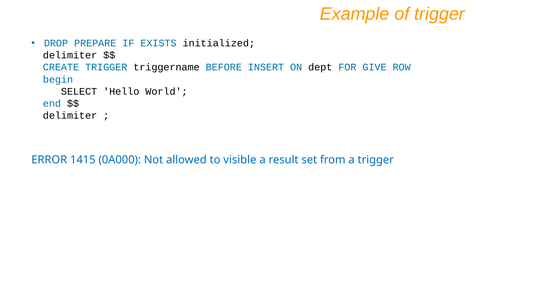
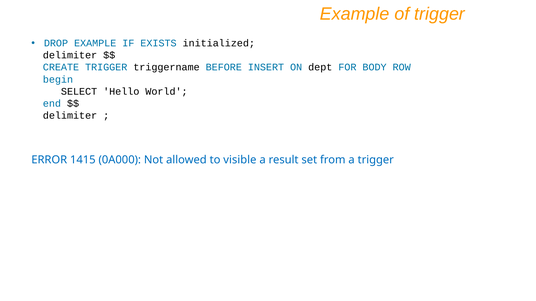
DROP PREPARE: PREPARE -> EXAMPLE
GIVE: GIVE -> BODY
